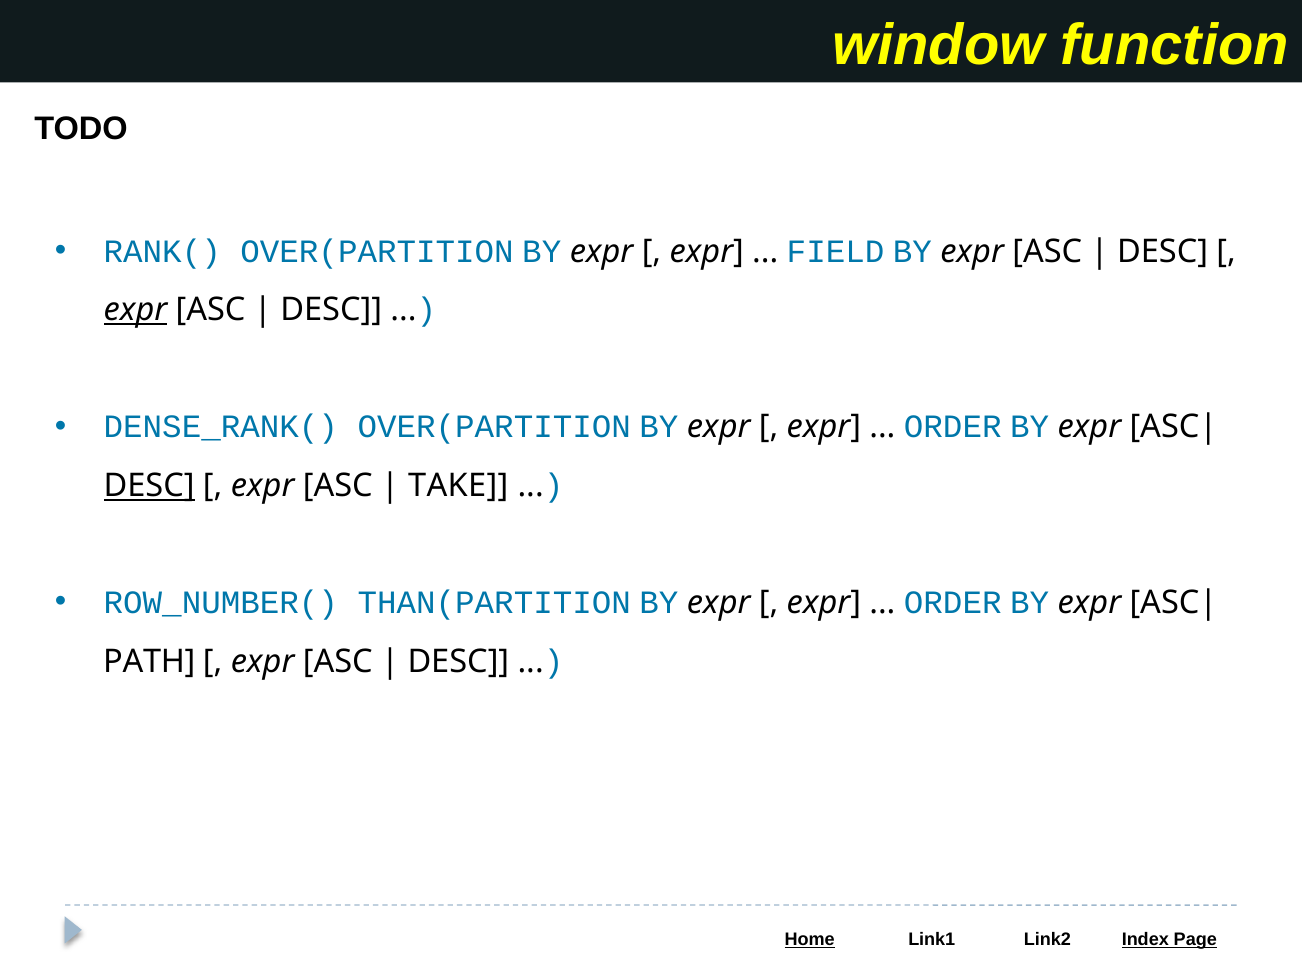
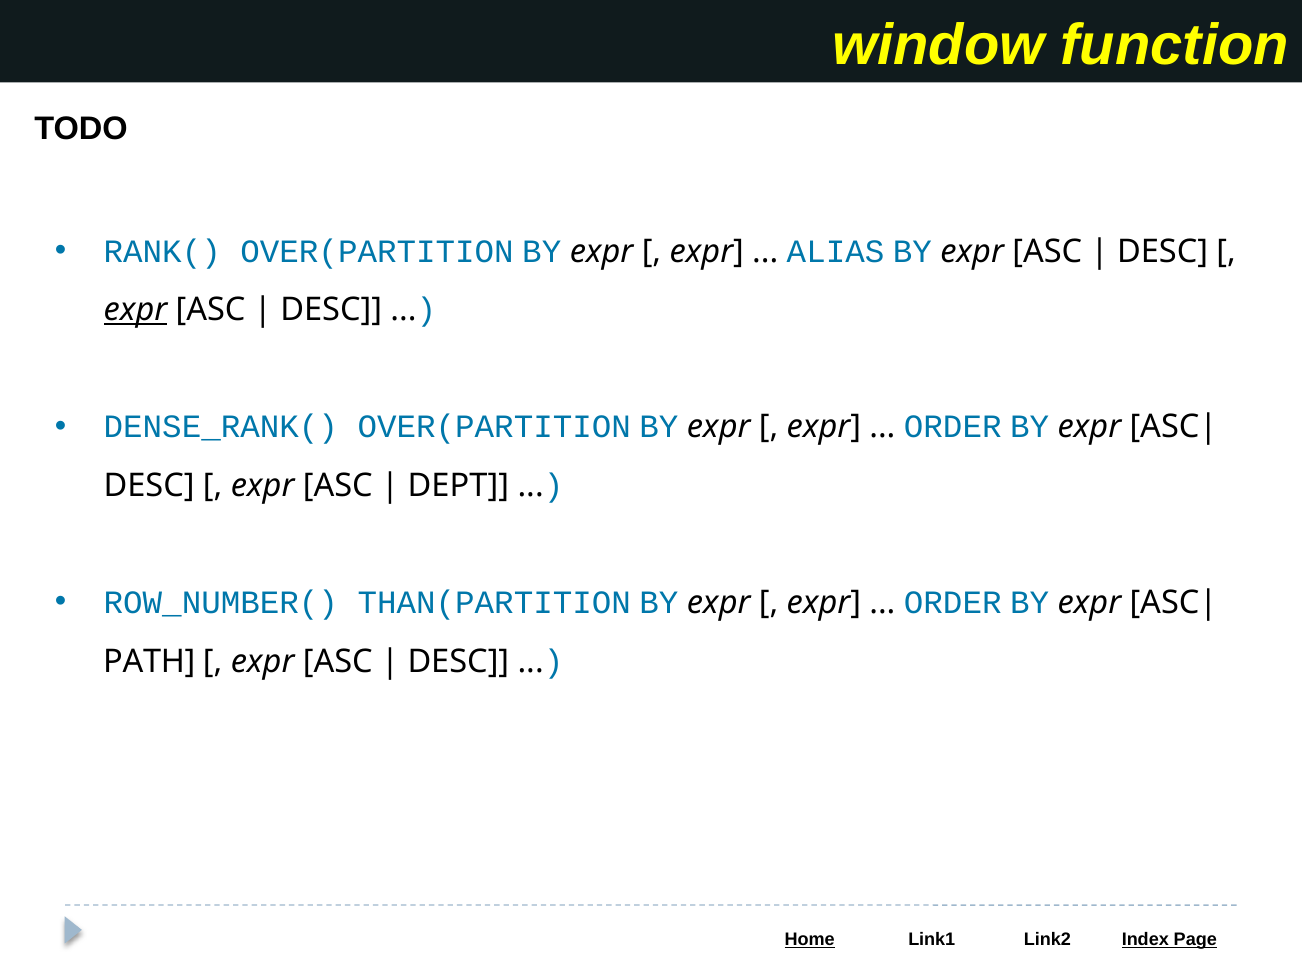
FIELD: FIELD -> ALIAS
DESC at (149, 486) underline: present -> none
TAKE: TAKE -> DEPT
